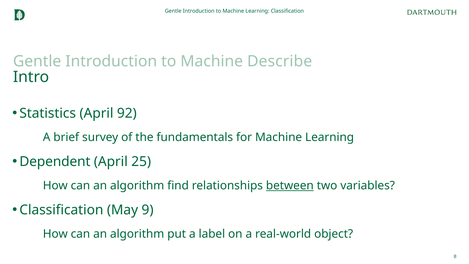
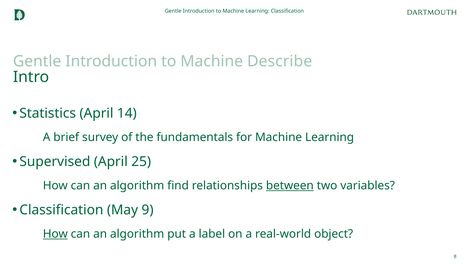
92: 92 -> 14
Dependent: Dependent -> Supervised
How at (55, 234) underline: none -> present
